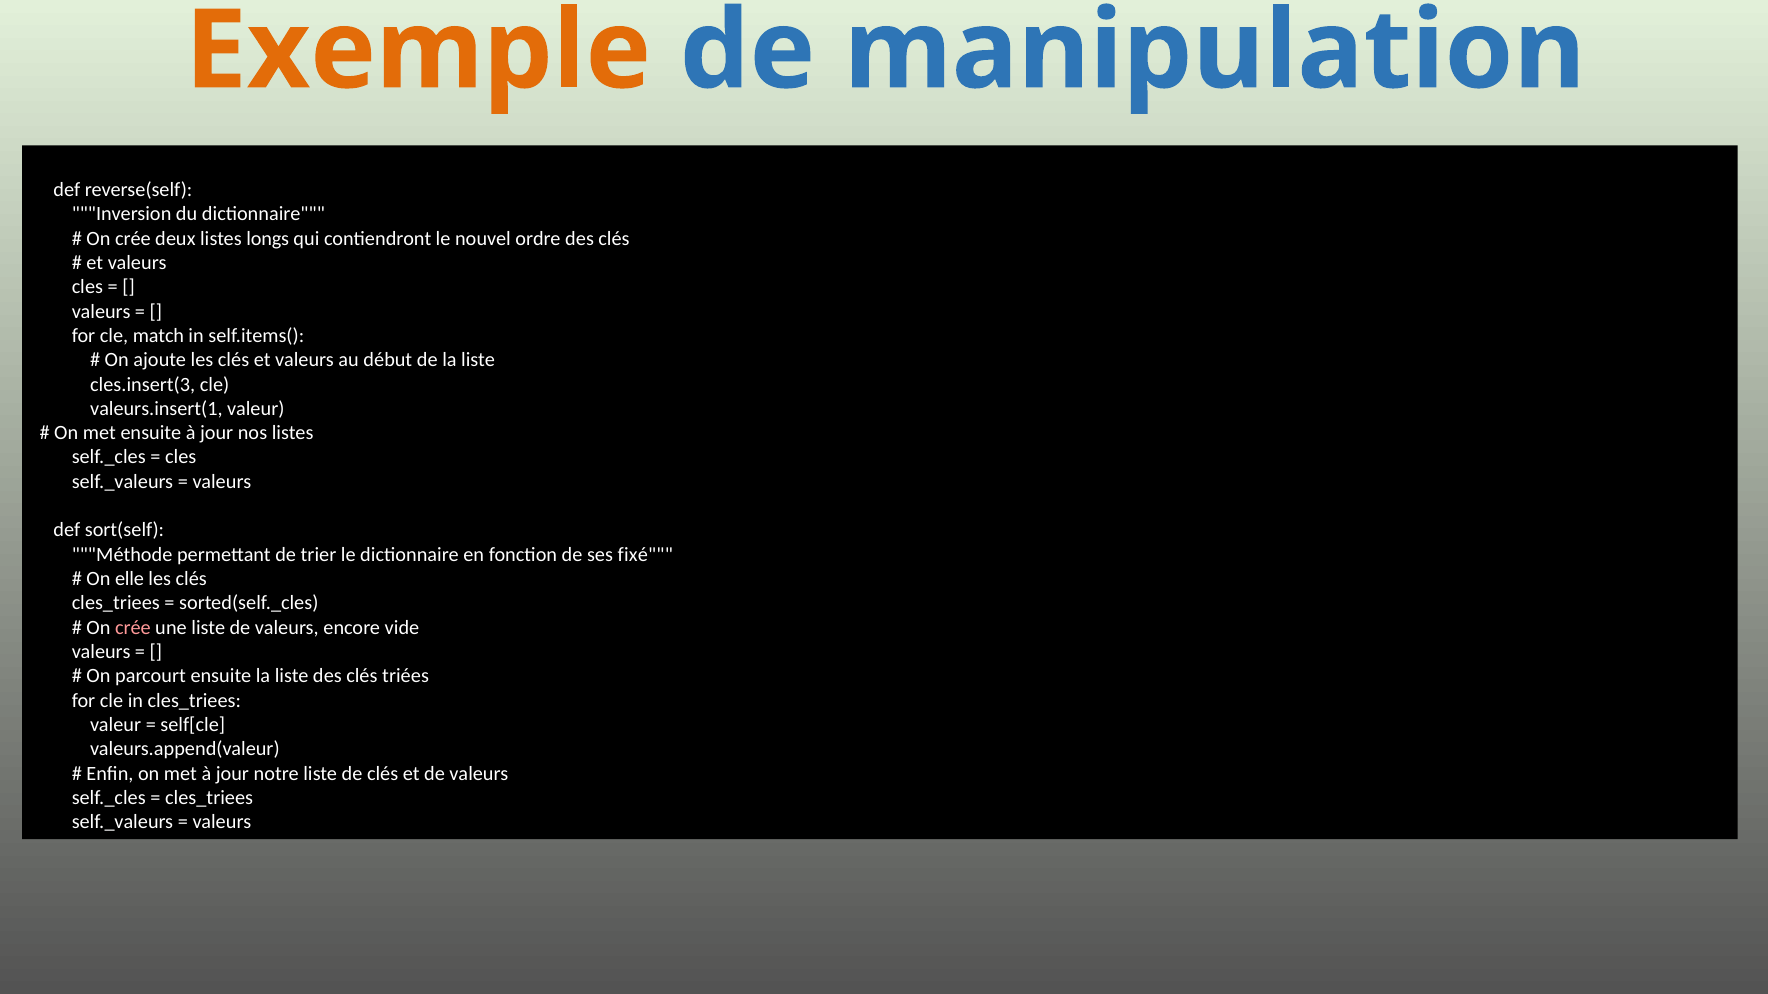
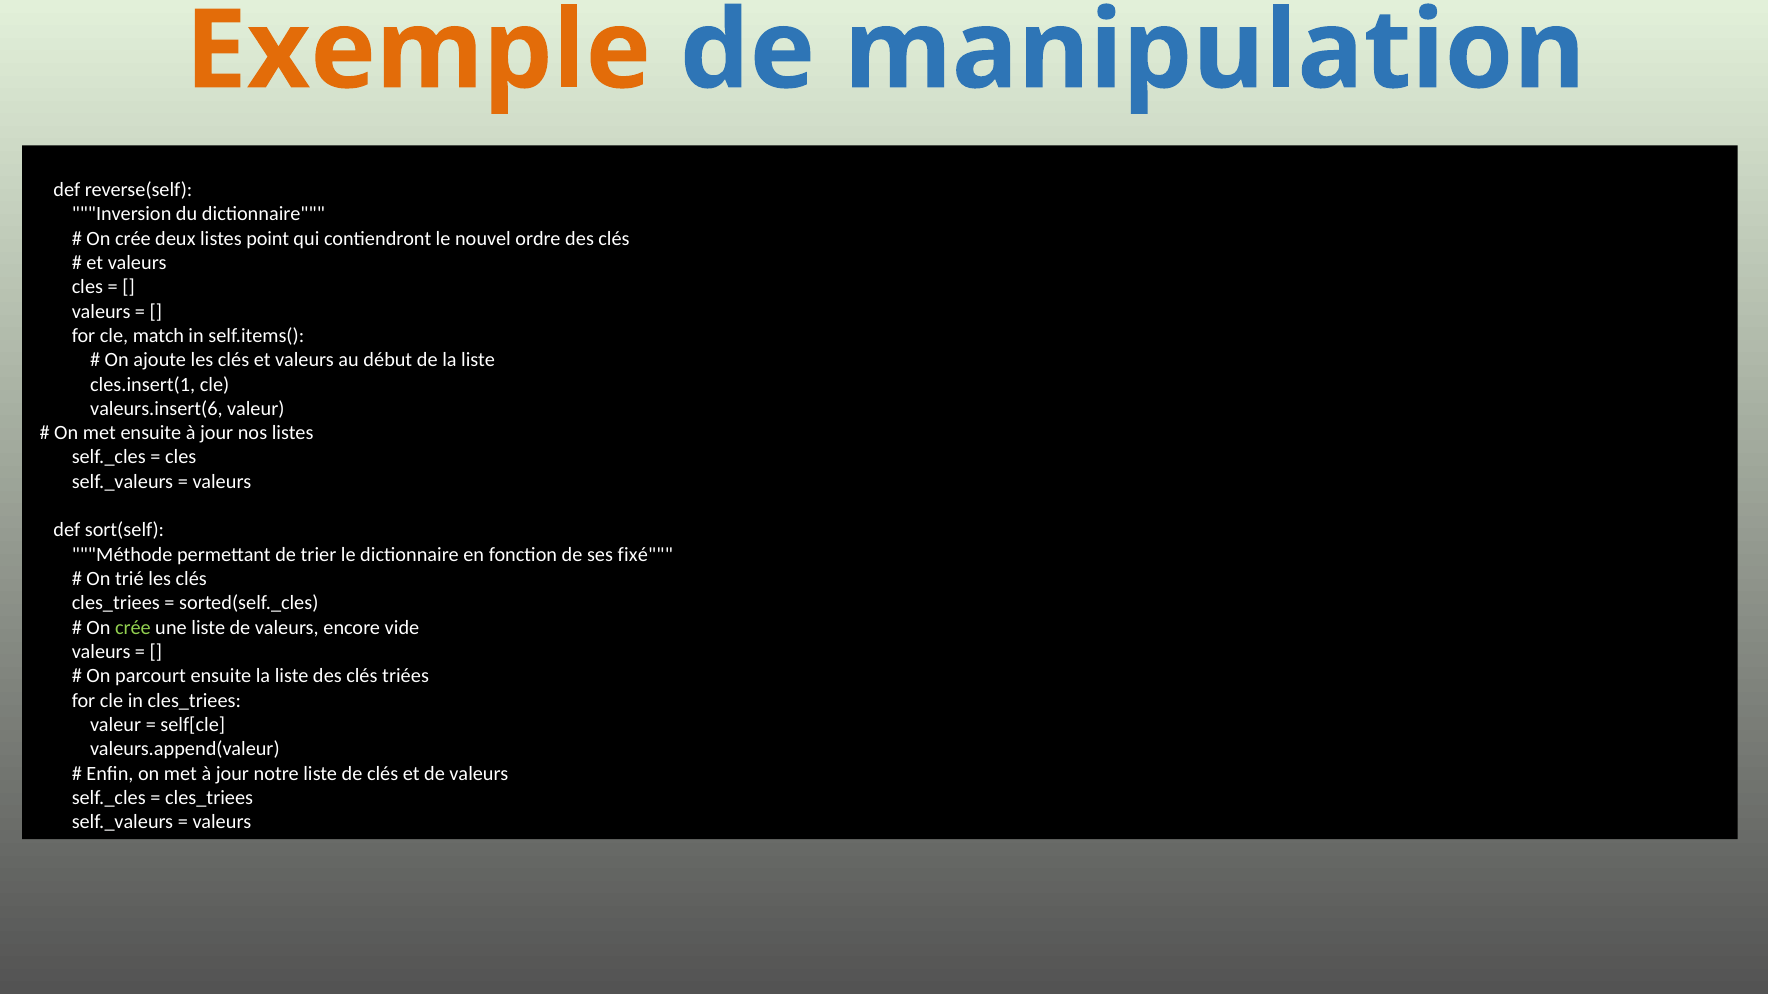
longs: longs -> point
cles.insert(3: cles.insert(3 -> cles.insert(1
valeurs.insert(1: valeurs.insert(1 -> valeurs.insert(6
elle: elle -> trié
crée at (133, 628) colour: pink -> light green
